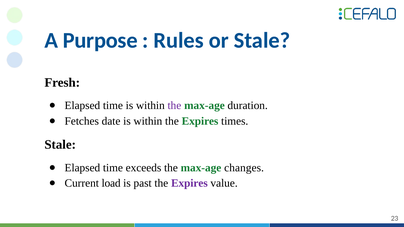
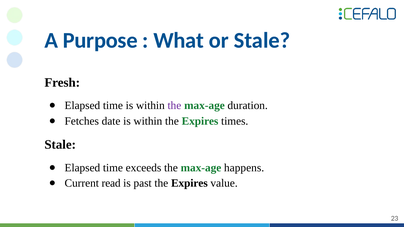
Rules: Rules -> What
changes: changes -> happens
load: load -> read
Expires at (189, 183) colour: purple -> black
